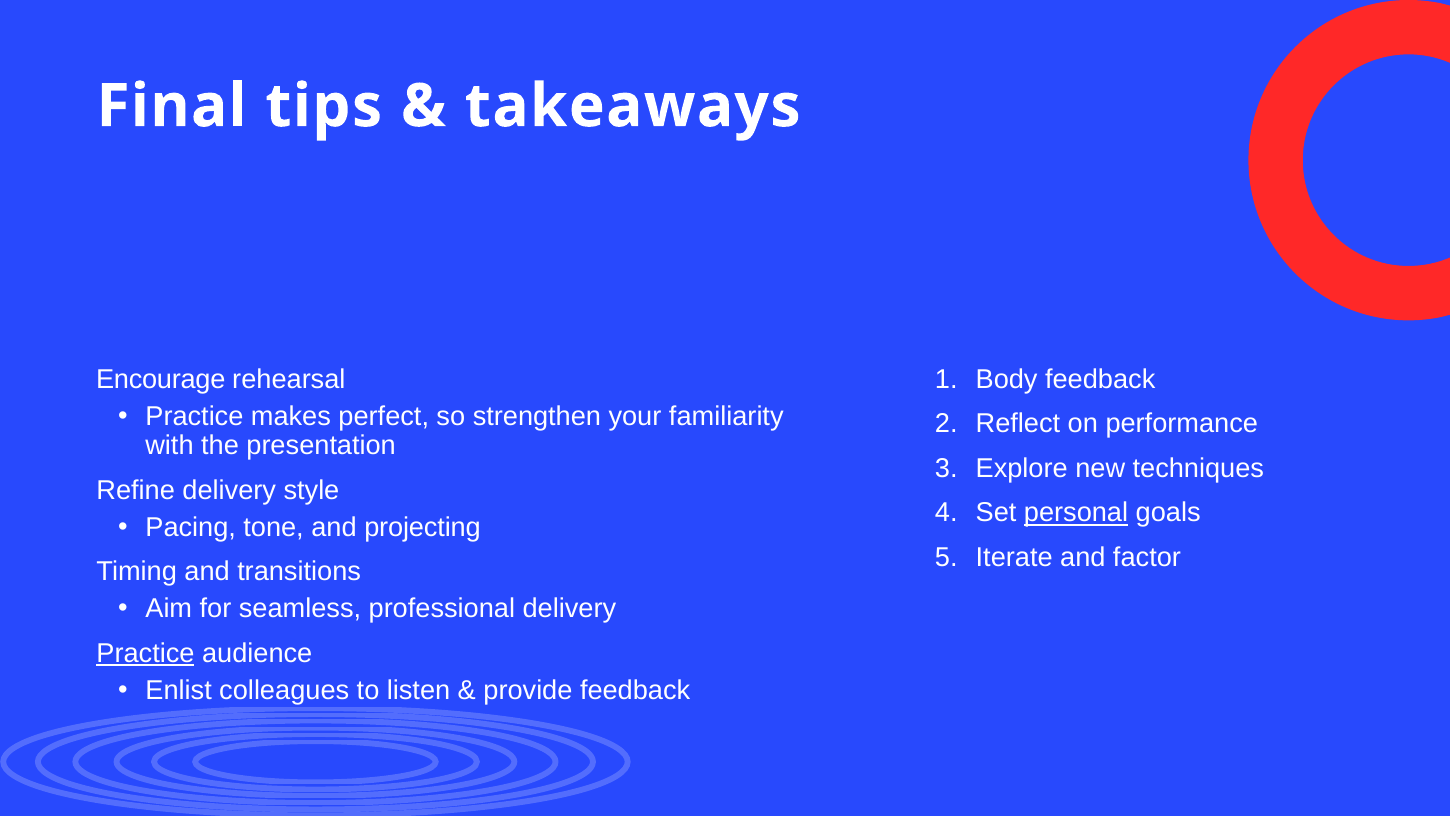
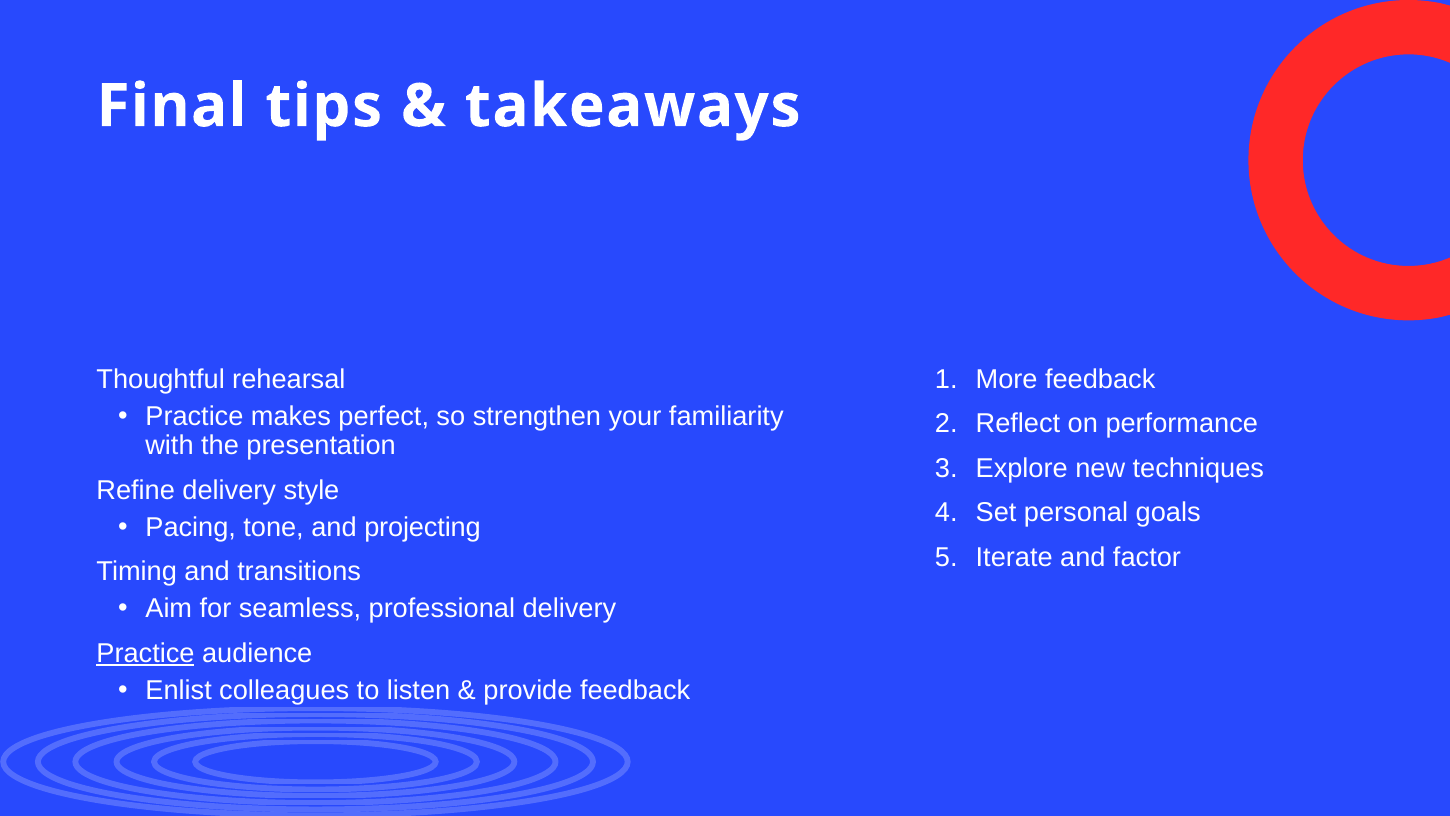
Encourage: Encourage -> Thoughtful
Body: Body -> More
personal underline: present -> none
